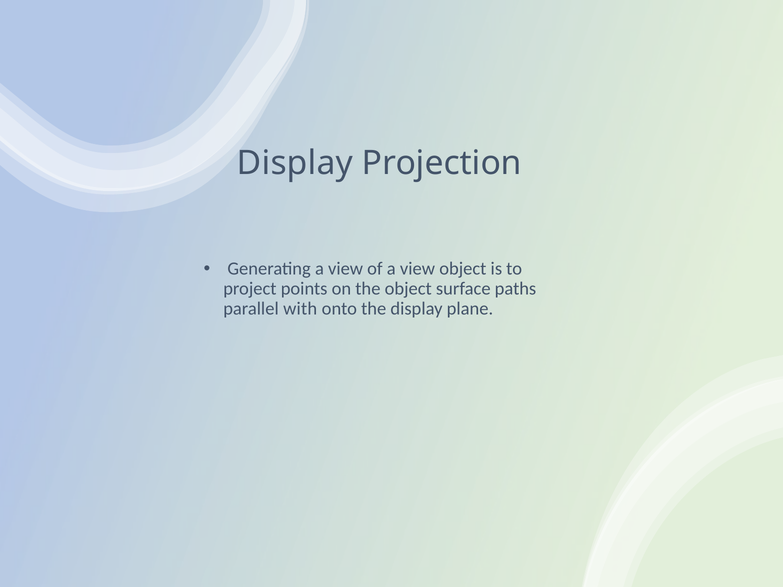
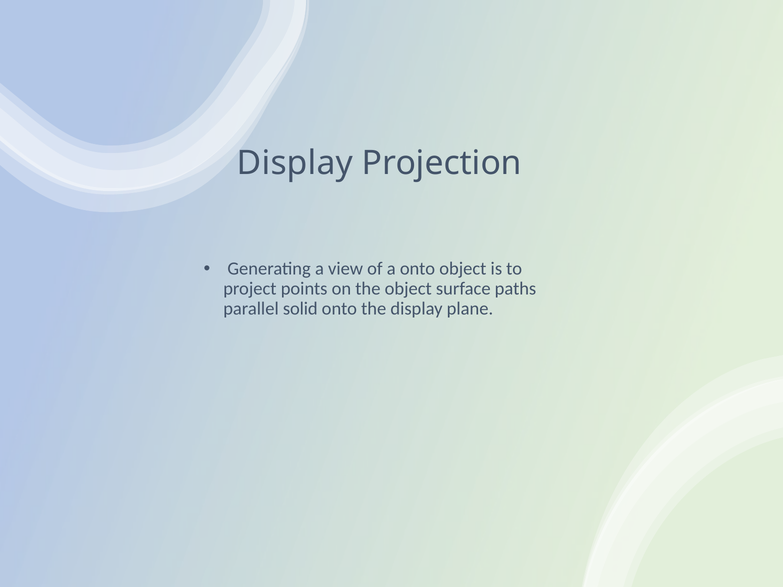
of a view: view -> onto
with: with -> solid
